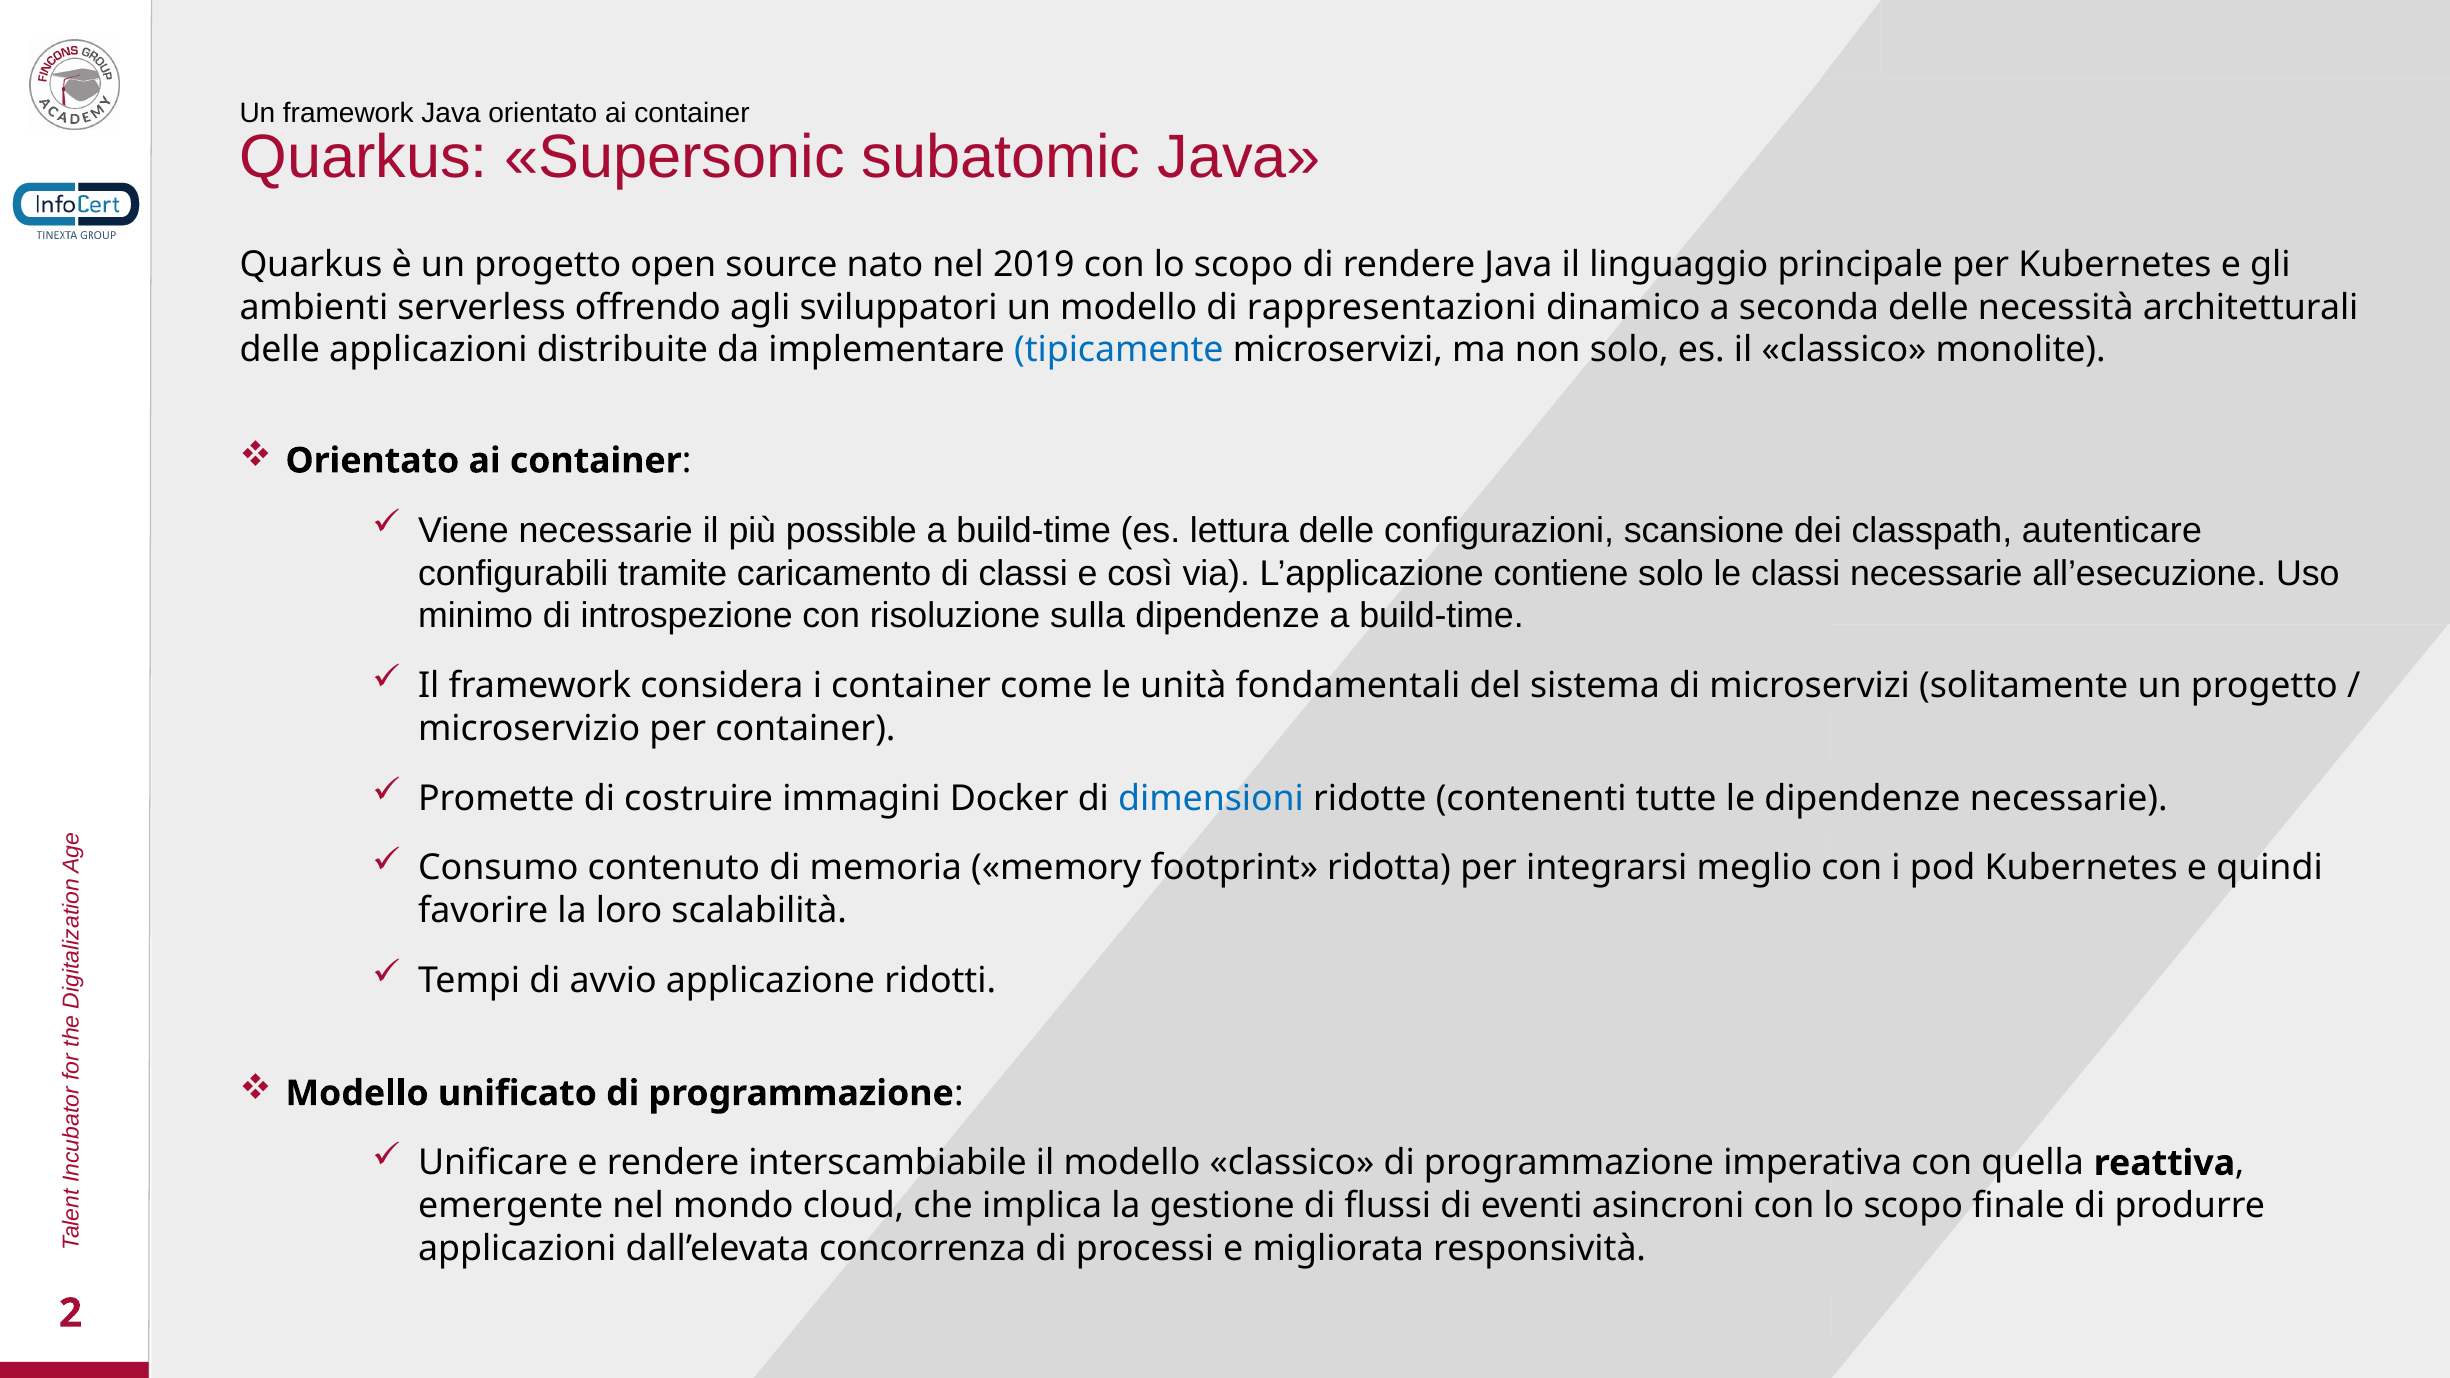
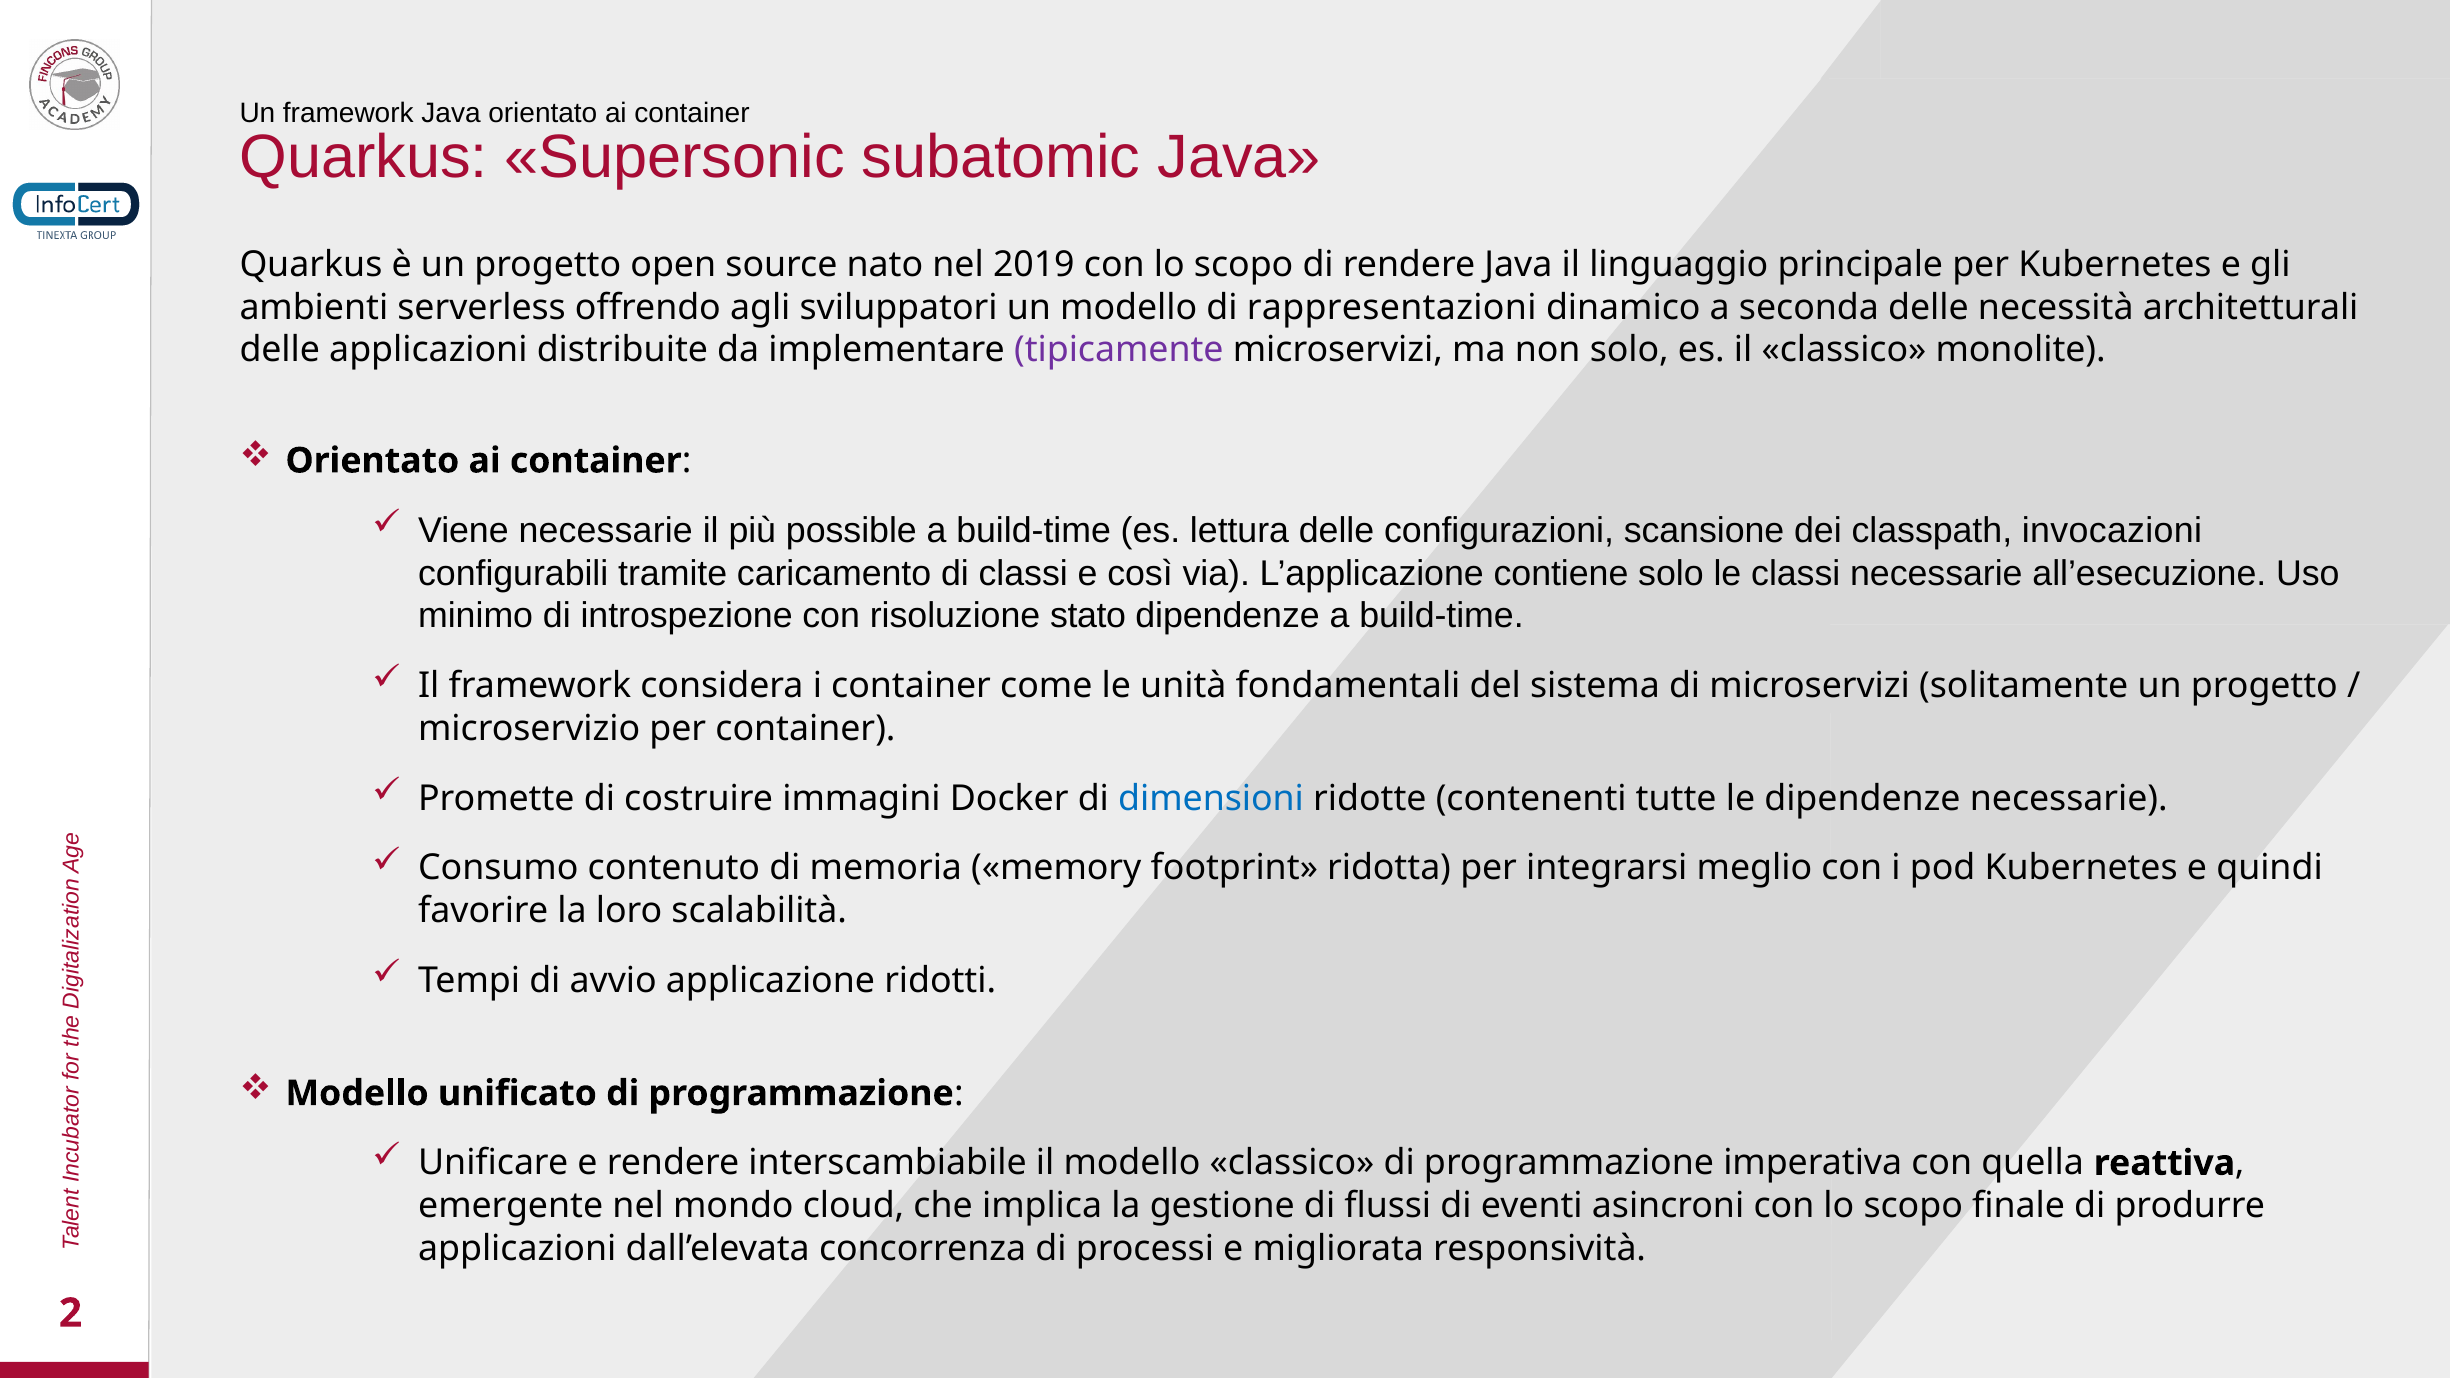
tipicamente colour: blue -> purple
autenticare: autenticare -> invocazioni
sulla: sulla -> stato
